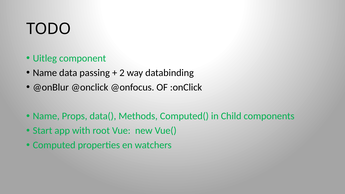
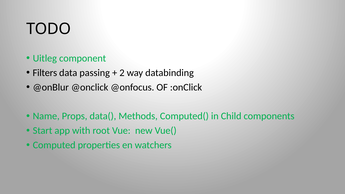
Name at (45, 73): Name -> Filters
